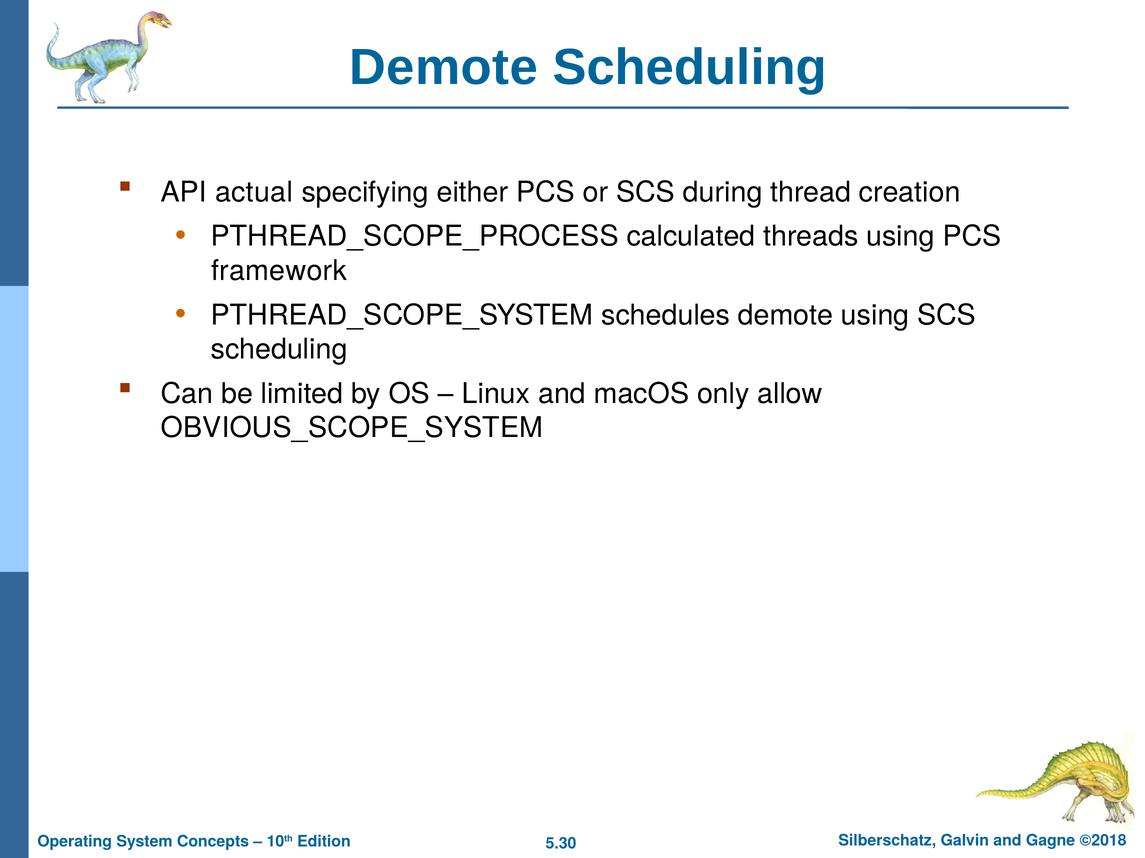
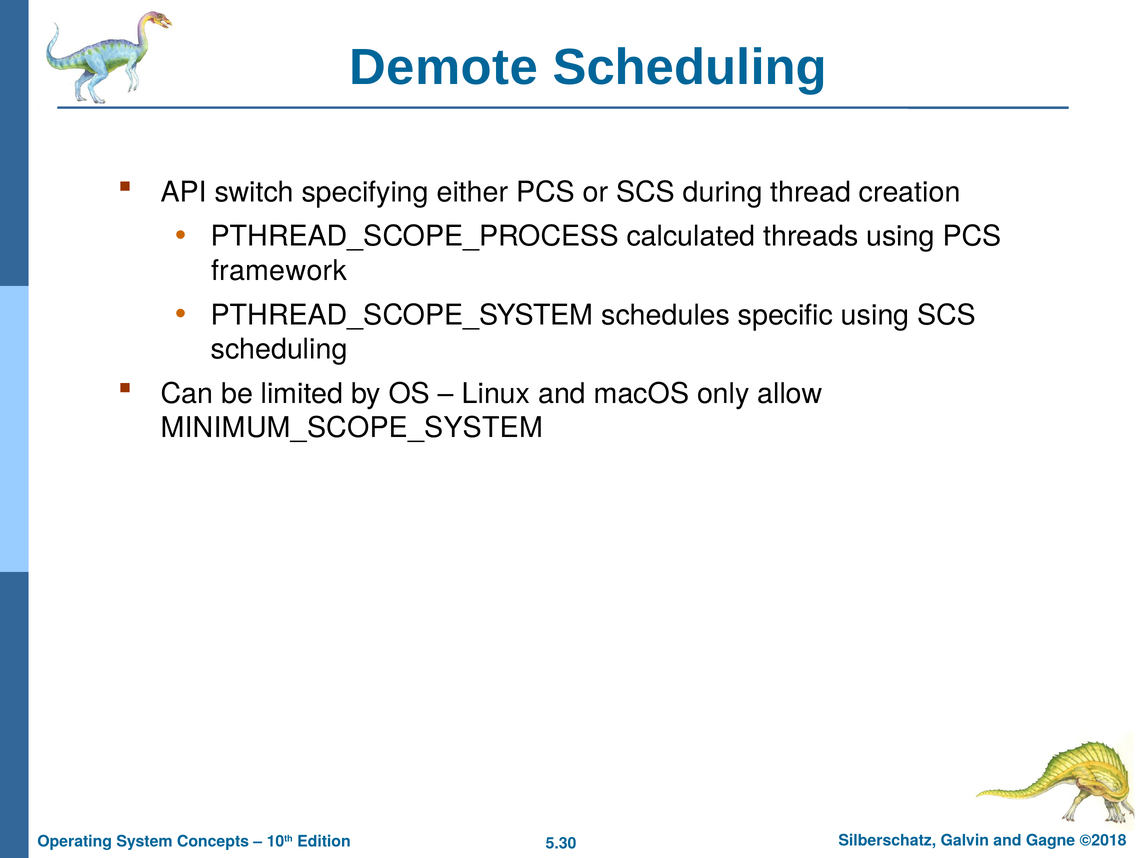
actual: actual -> switch
schedules demote: demote -> specific
OBVIOUS_SCOPE_SYSTEM: OBVIOUS_SCOPE_SYSTEM -> MINIMUM_SCOPE_SYSTEM
